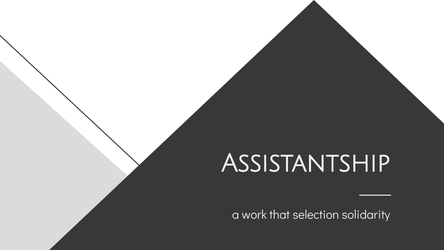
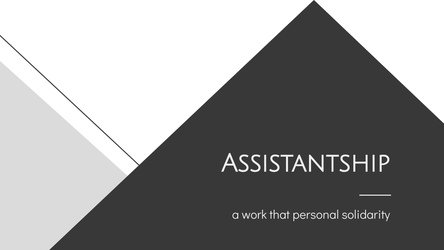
selection: selection -> personal
